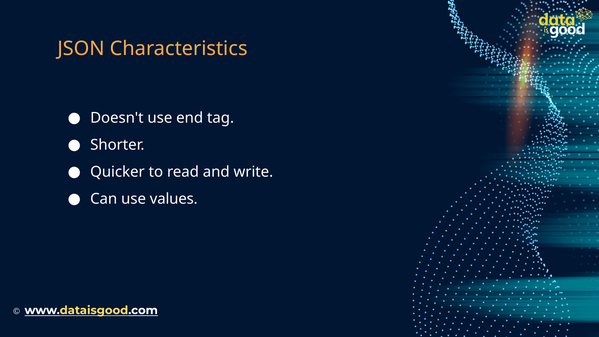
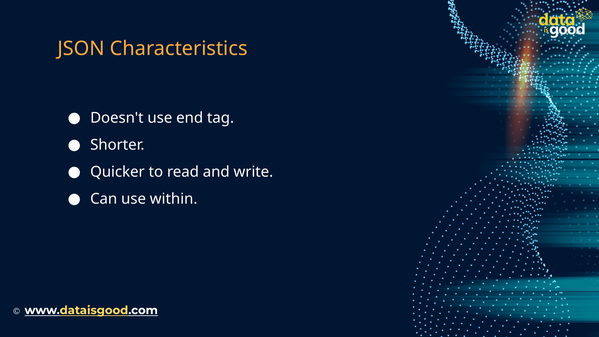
values: values -> within
